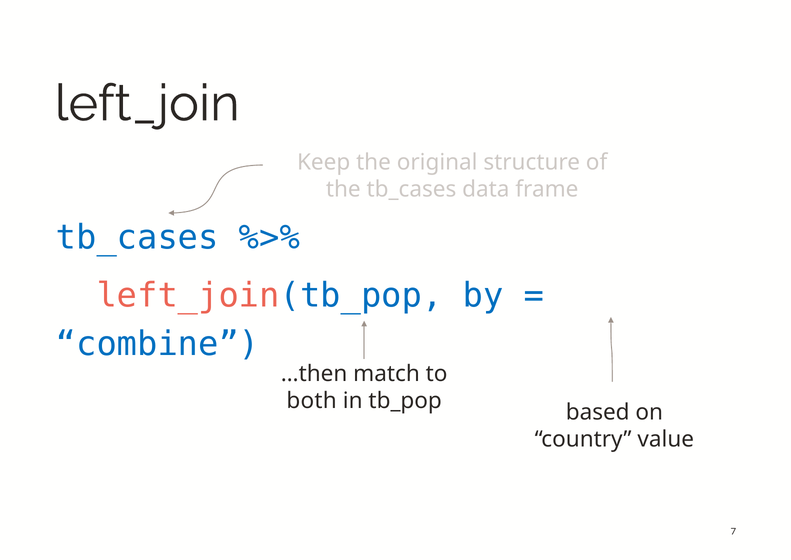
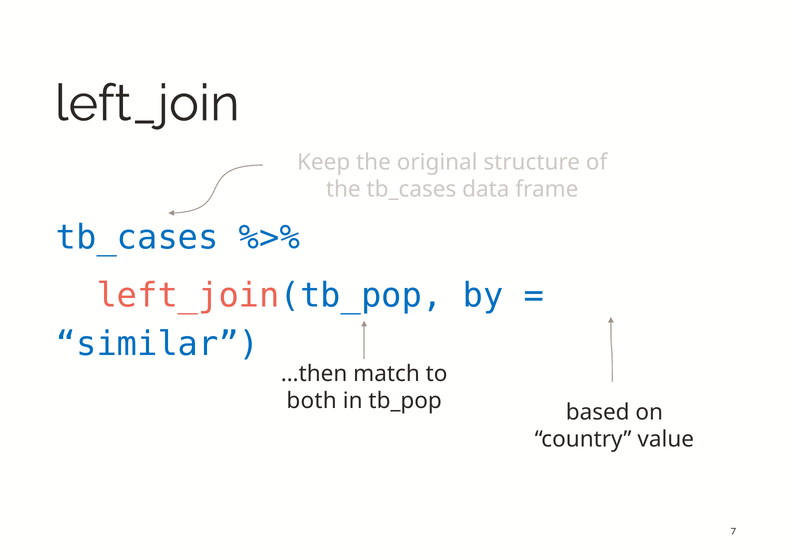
combine: combine -> similar
